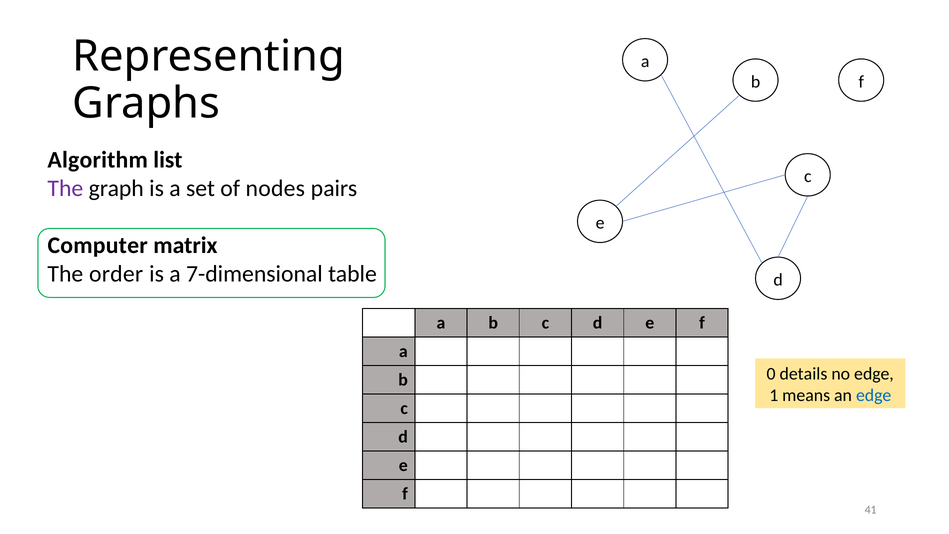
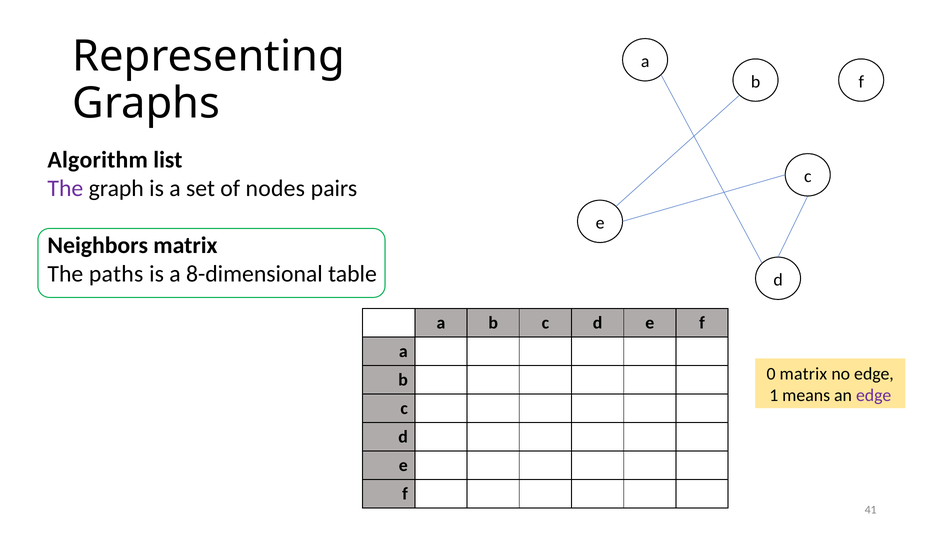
Computer: Computer -> Neighbors
order: order -> paths
7-dimensional: 7-dimensional -> 8-dimensional
0 details: details -> matrix
edge at (874, 395) colour: blue -> purple
